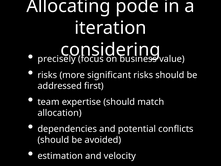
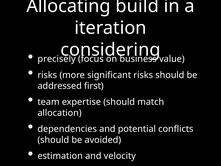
pode: pode -> build
